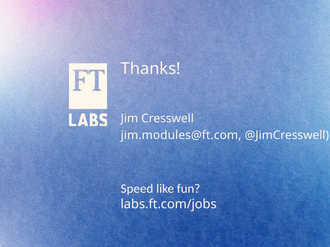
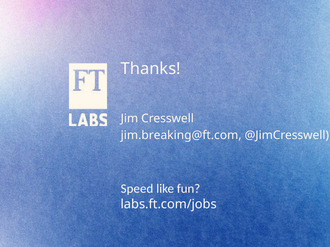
jim.modules@ft.com: jim.modules@ft.com -> jim.breaking@ft.com
